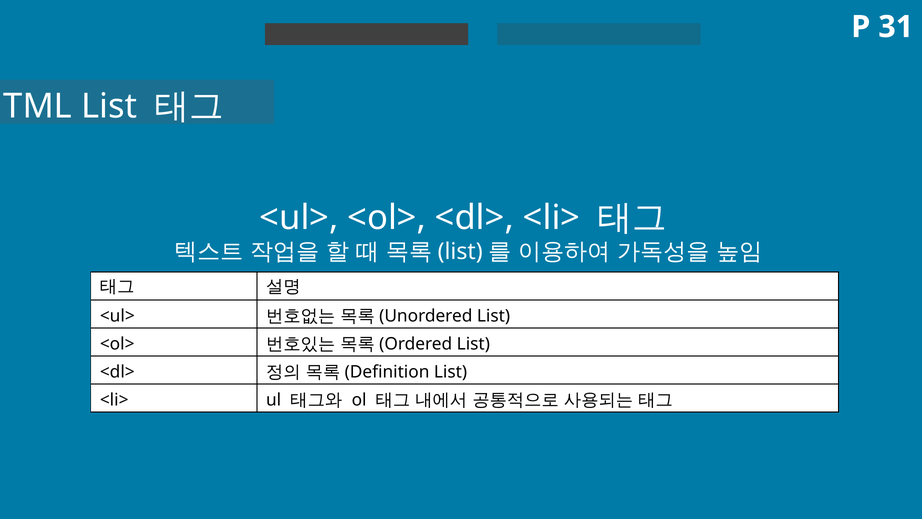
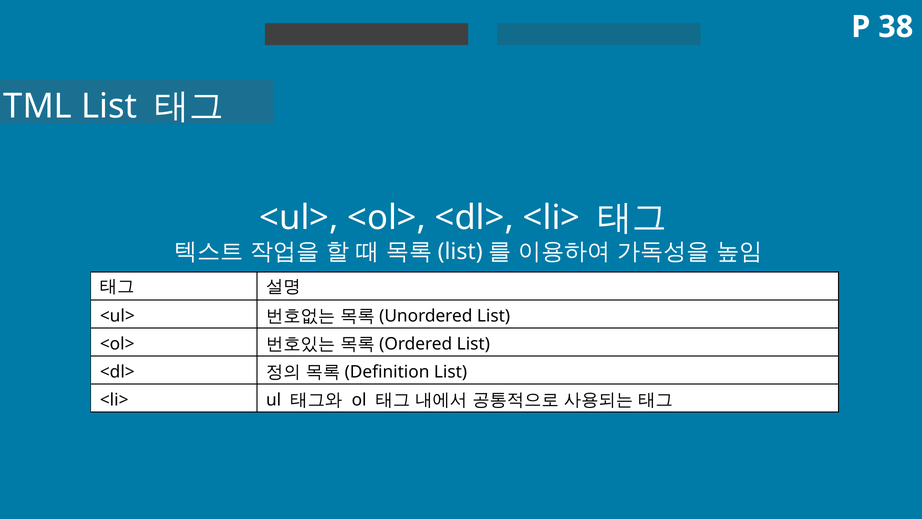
31: 31 -> 38
